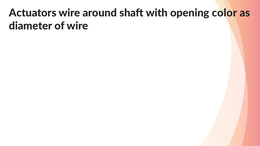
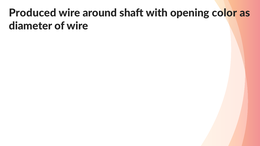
Actuators: Actuators -> Produced
